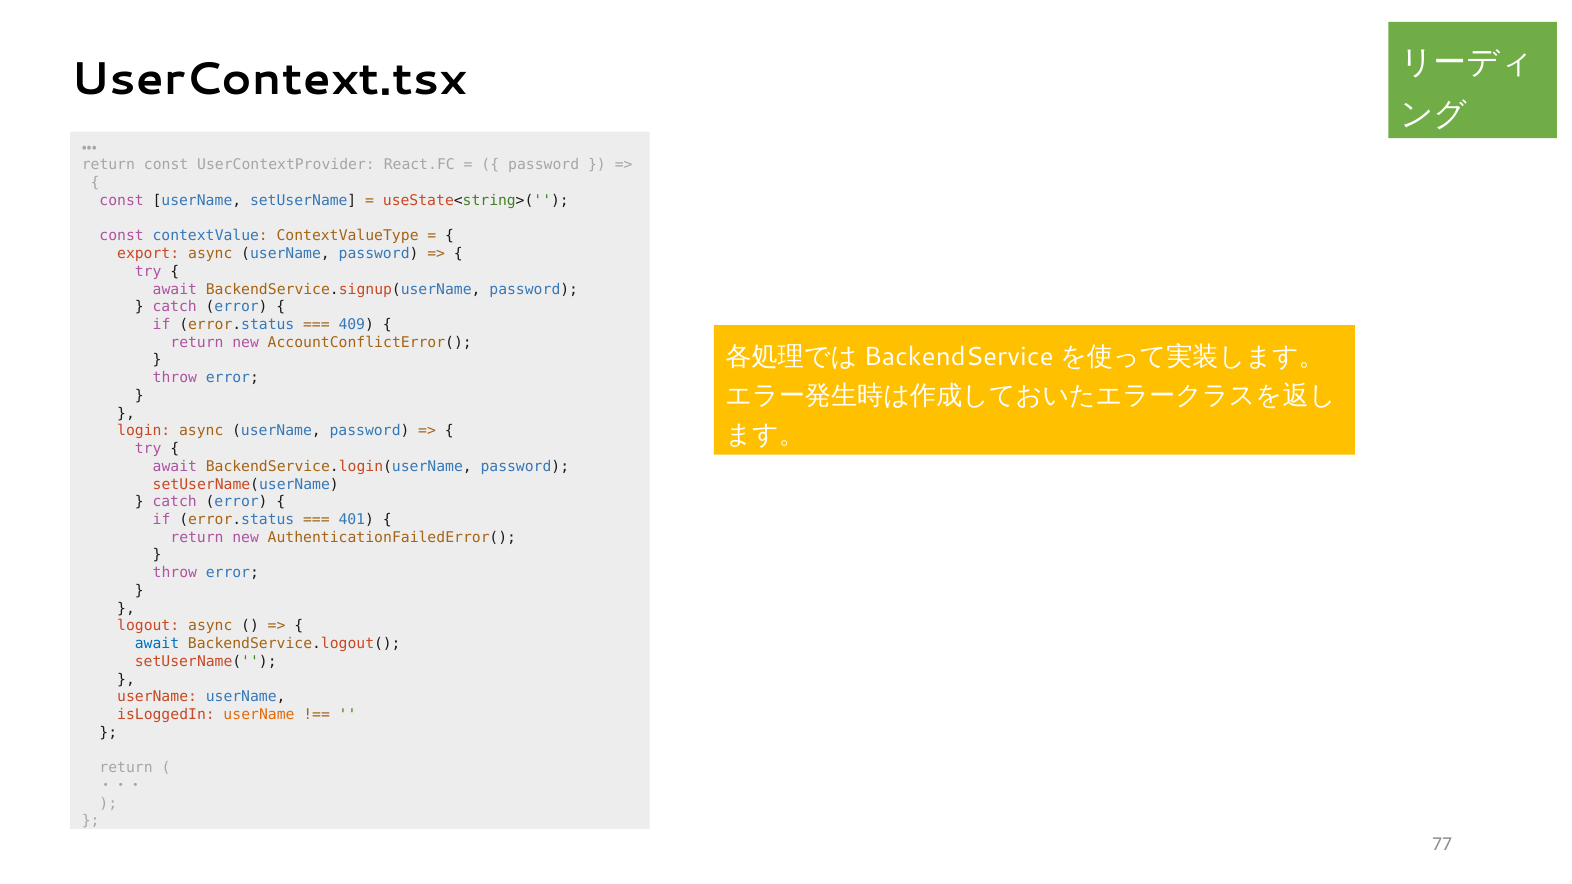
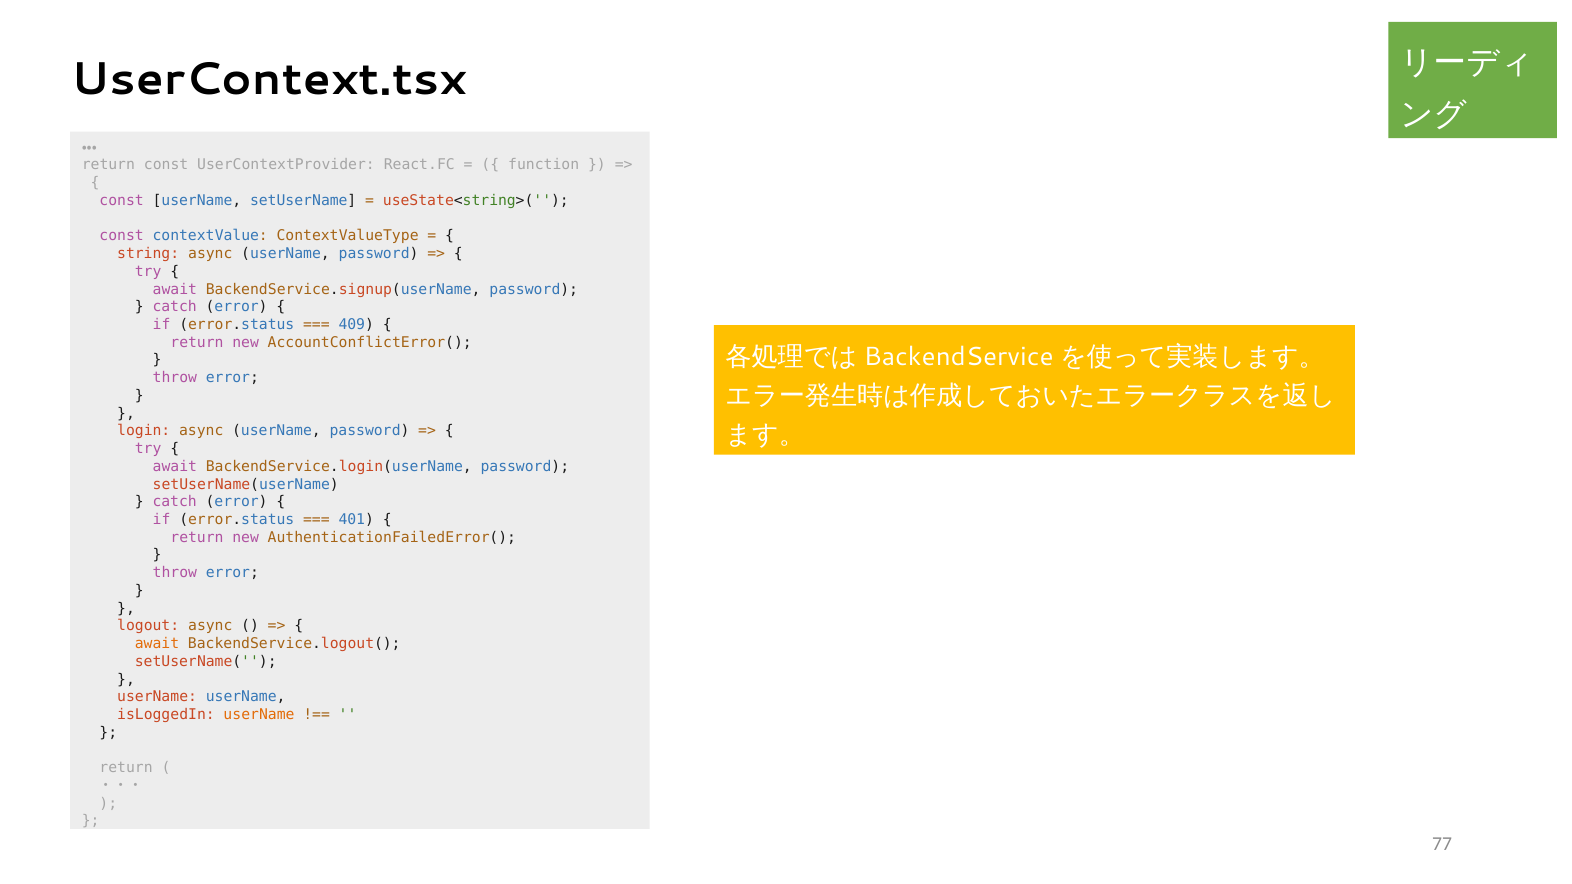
password at (544, 165): password -> function
export: export -> string
await at (157, 644) colour: blue -> orange
